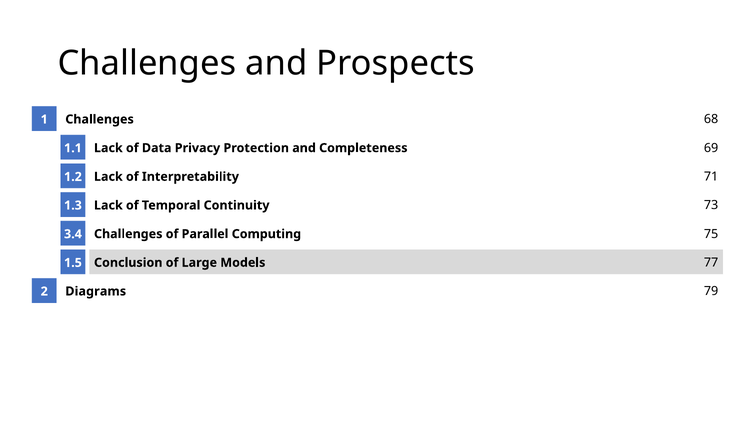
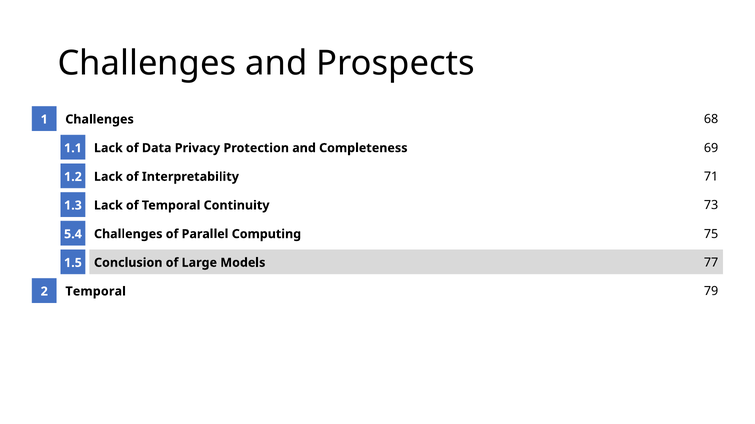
3.4: 3.4 -> 5.4
Diagrams at (96, 292): Diagrams -> Temporal
